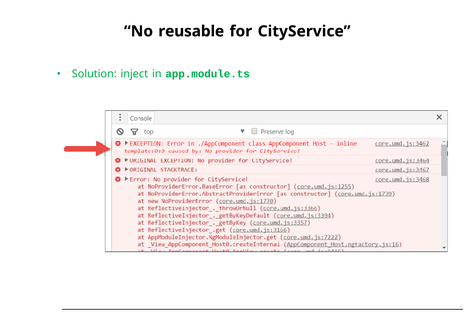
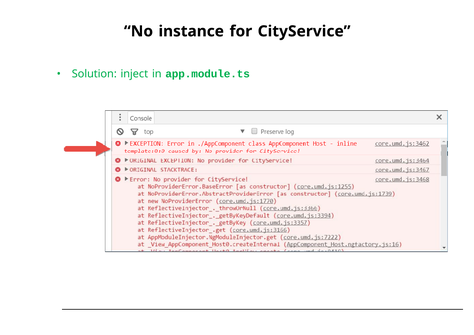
reusable: reusable -> instance
